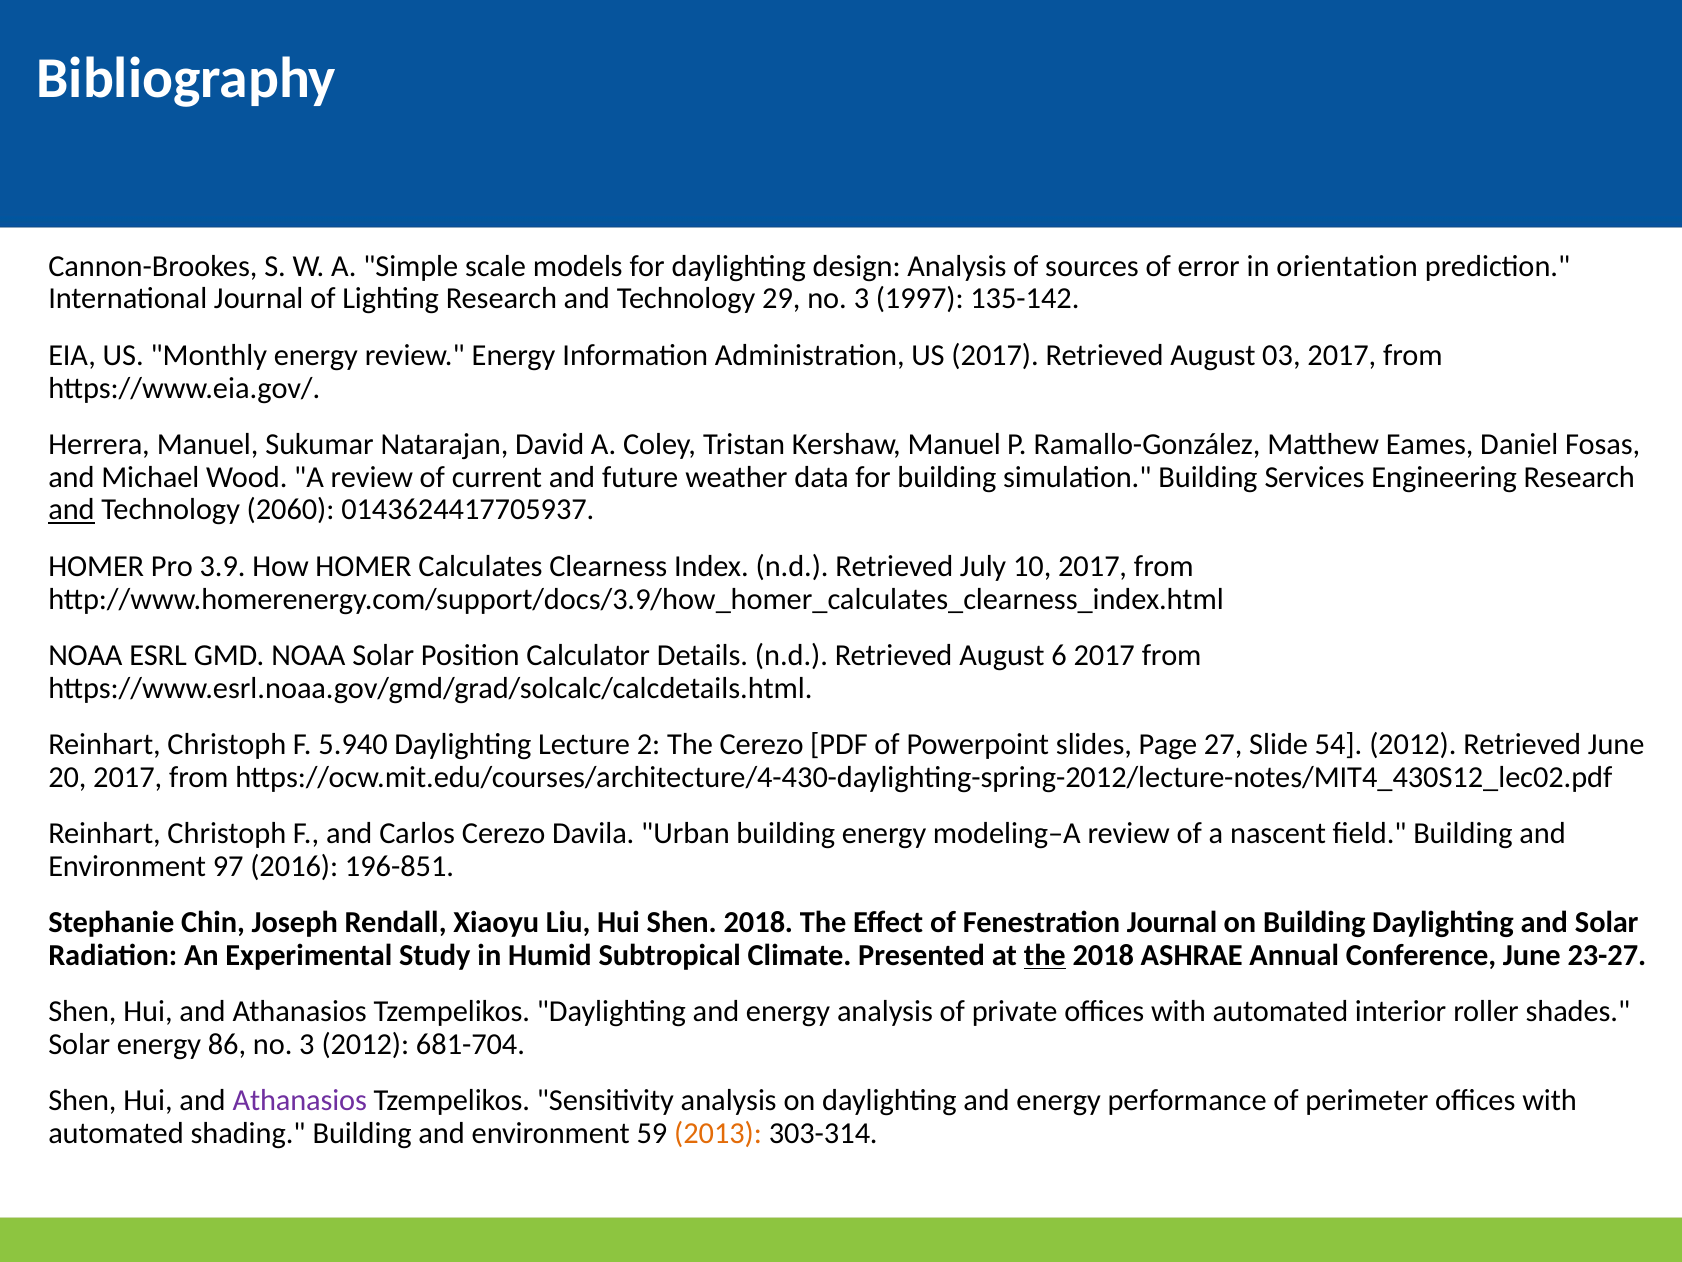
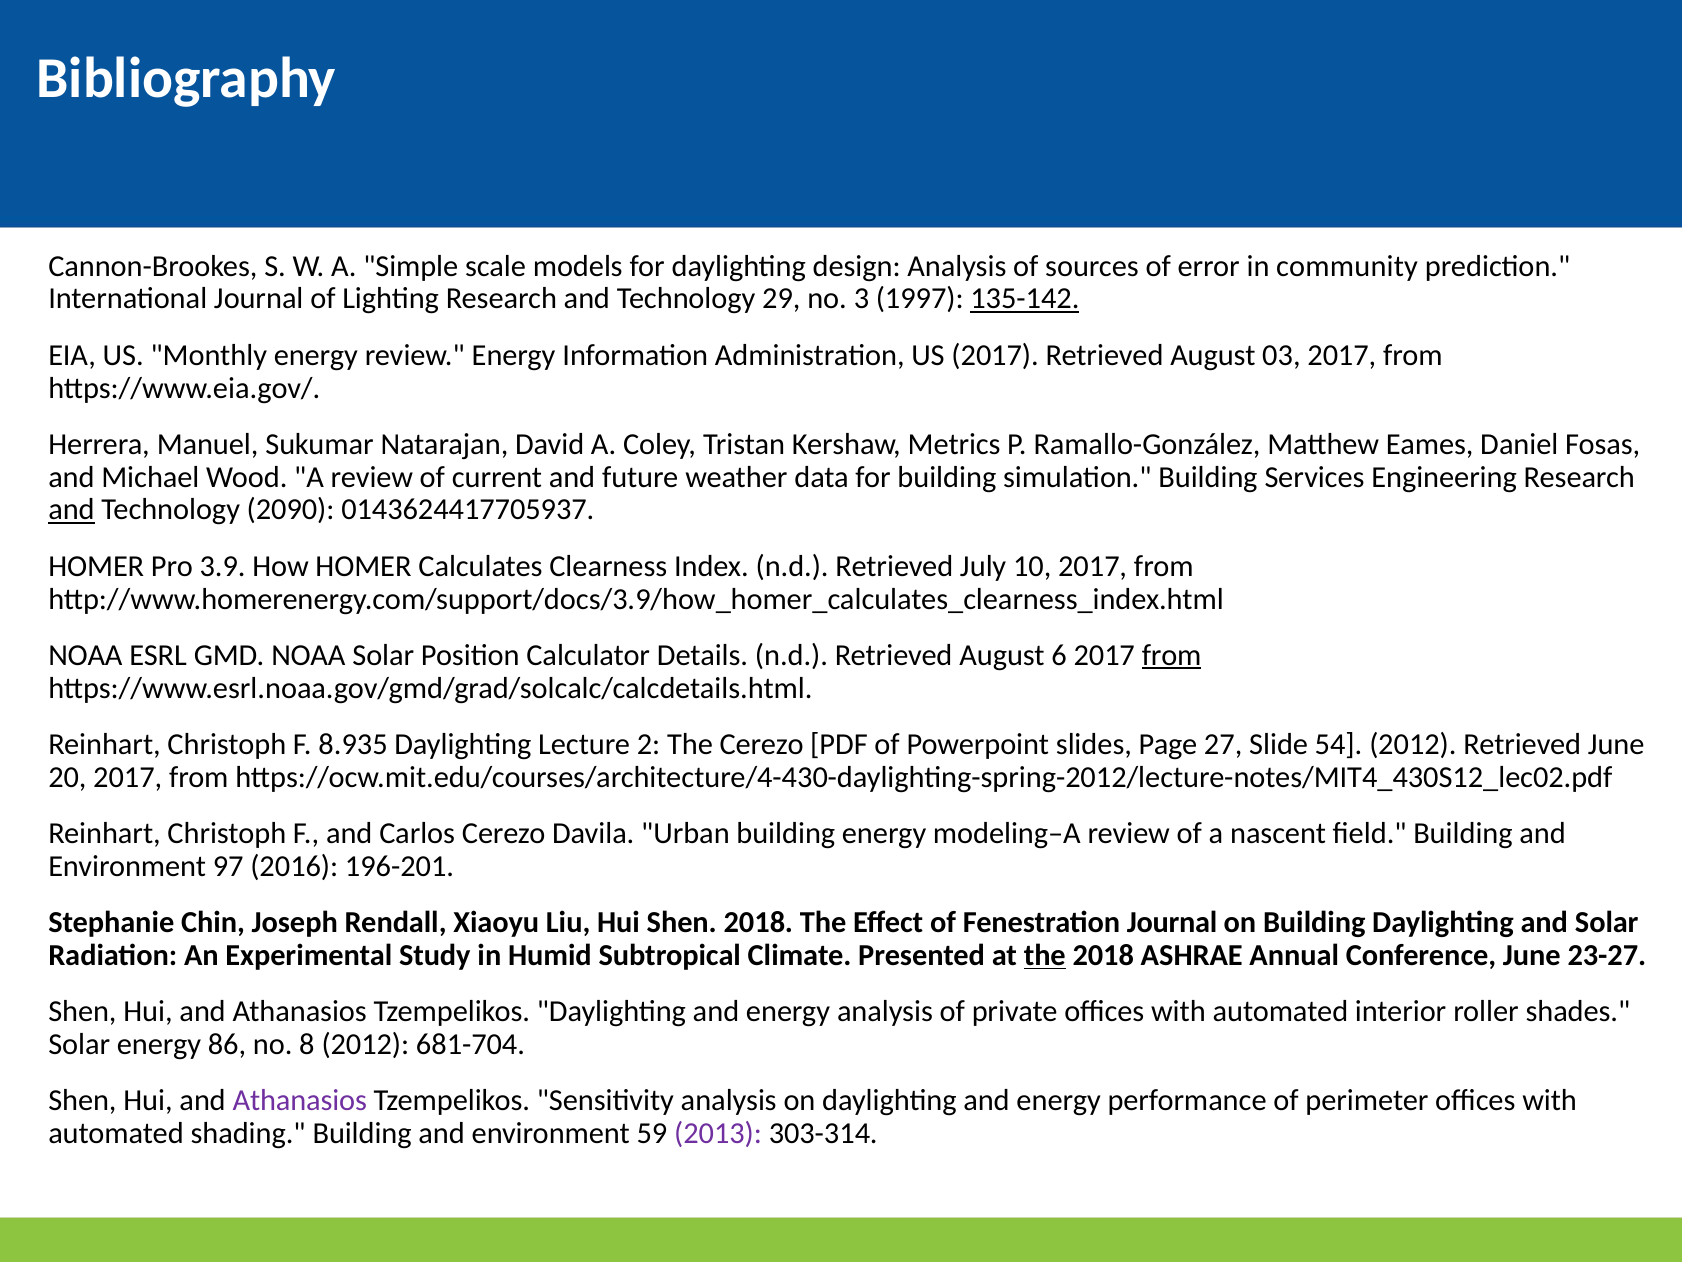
orientation: orientation -> community
135-142 underline: none -> present
Kershaw Manuel: Manuel -> Metrics
2060: 2060 -> 2090
from at (1172, 655) underline: none -> present
5.940: 5.940 -> 8.935
196-851: 196-851 -> 196-201
86 no 3: 3 -> 8
2013 colour: orange -> purple
